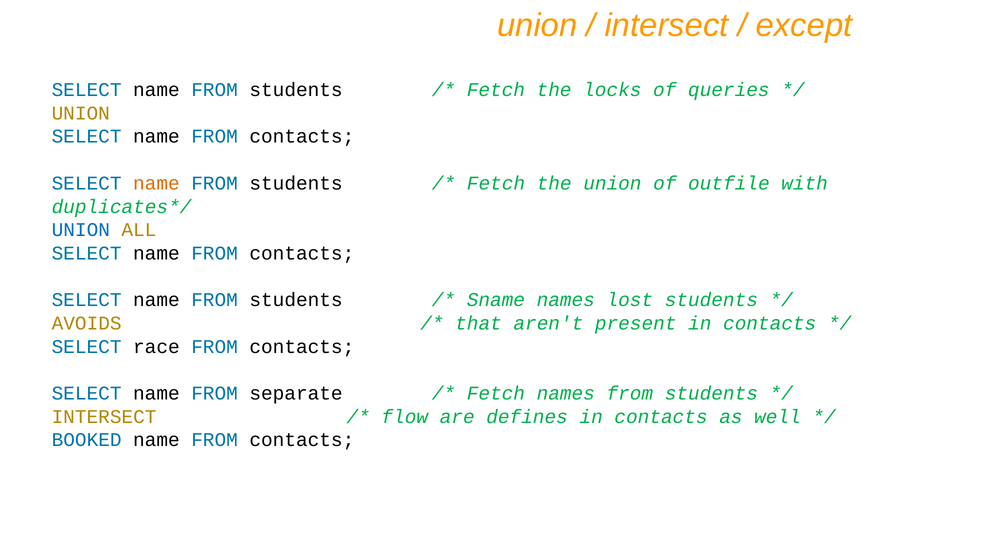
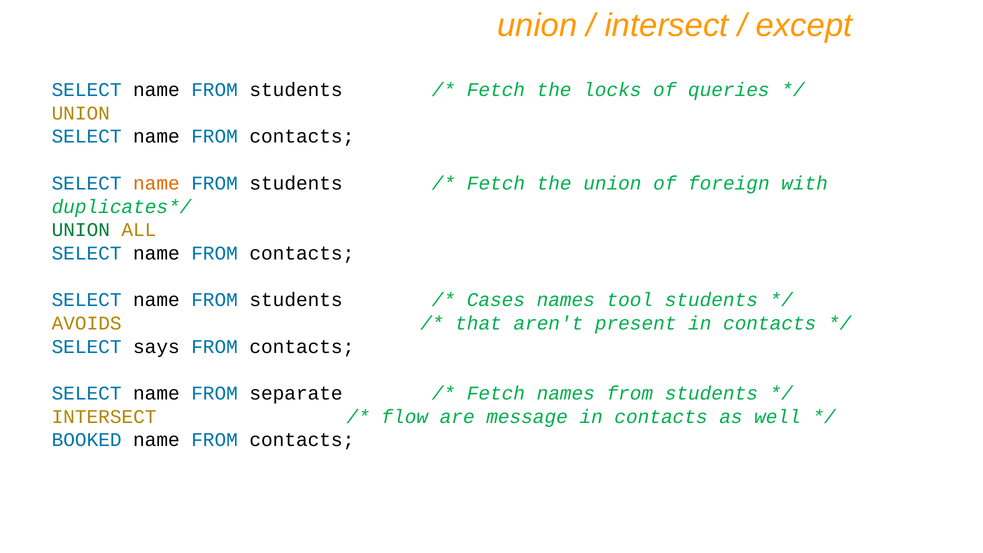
outfile: outfile -> foreign
UNION at (81, 230) colour: blue -> green
Sname: Sname -> Cases
lost: lost -> tool
race: race -> says
defines: defines -> message
